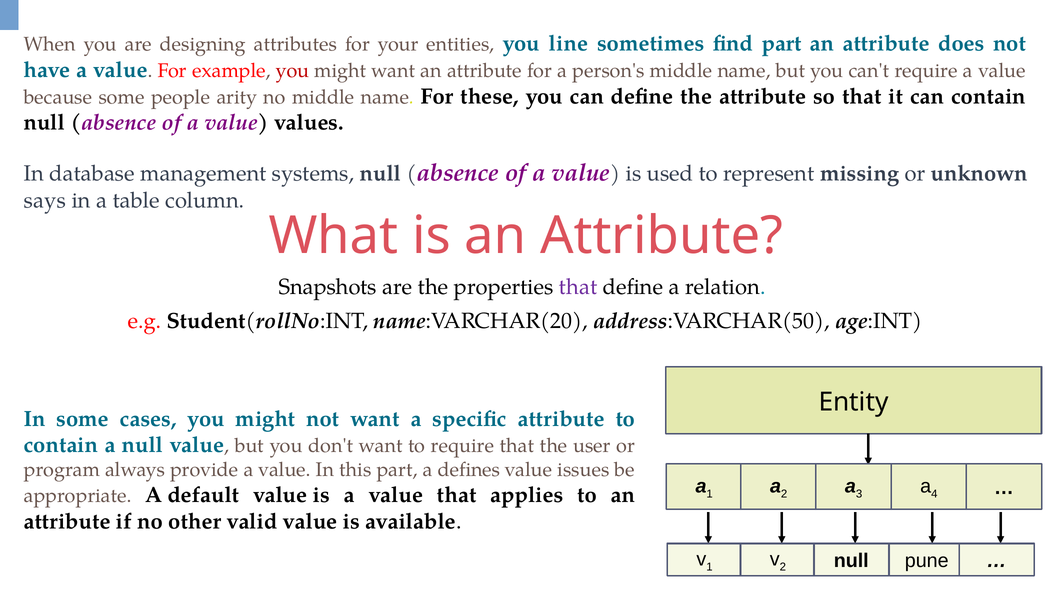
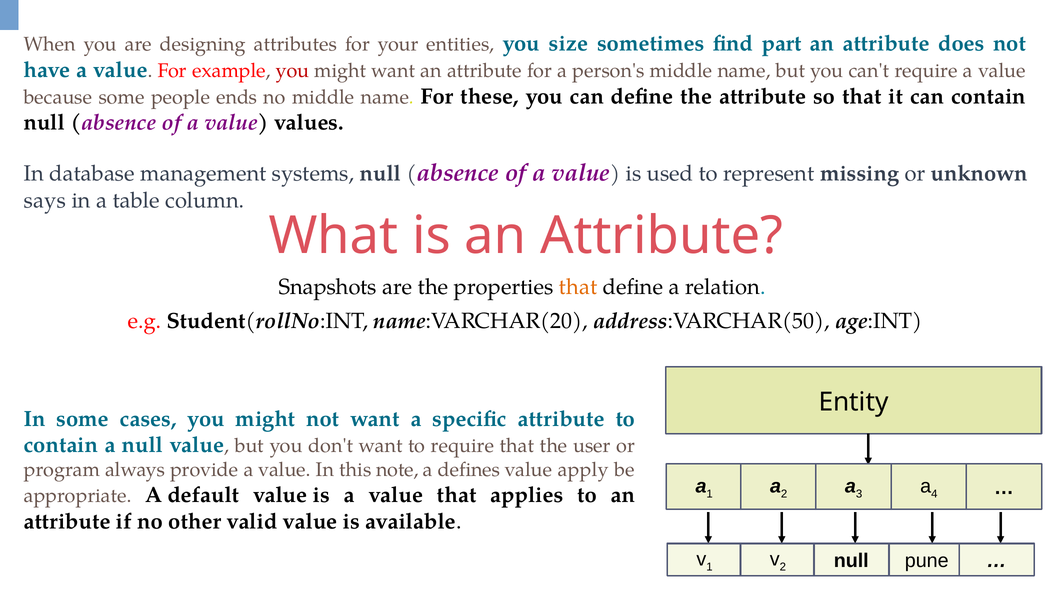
line: line -> size
arity: arity -> ends
that at (578, 287) colour: purple -> orange
this part: part -> note
issues: issues -> apply
